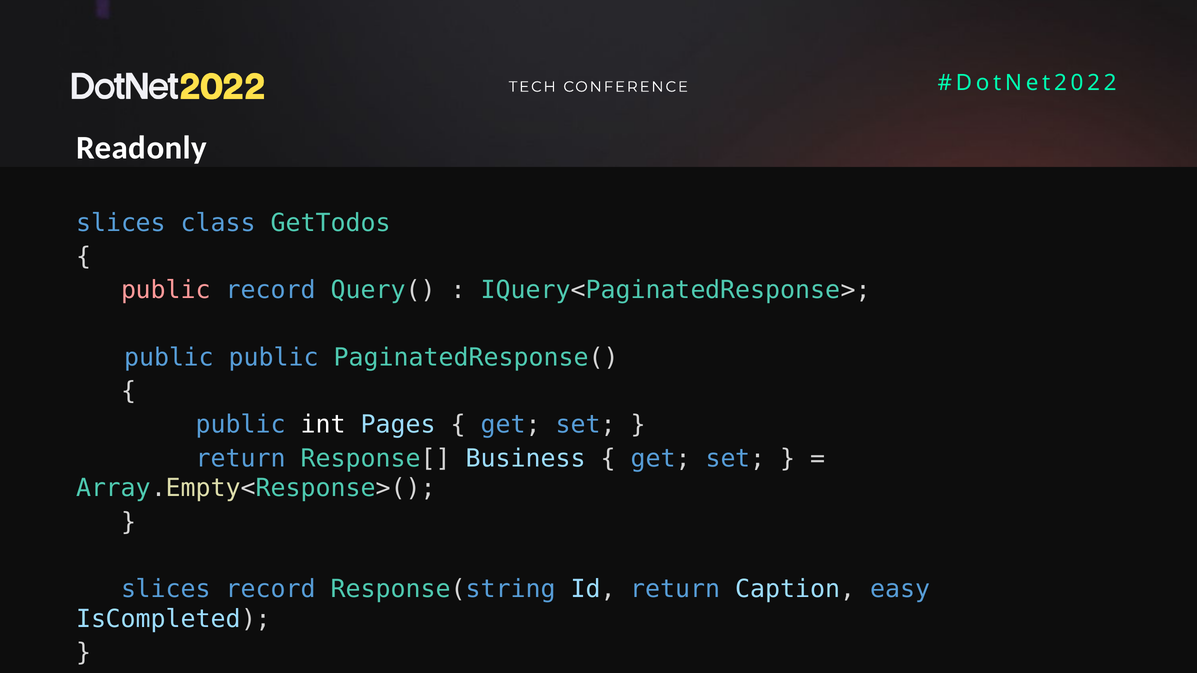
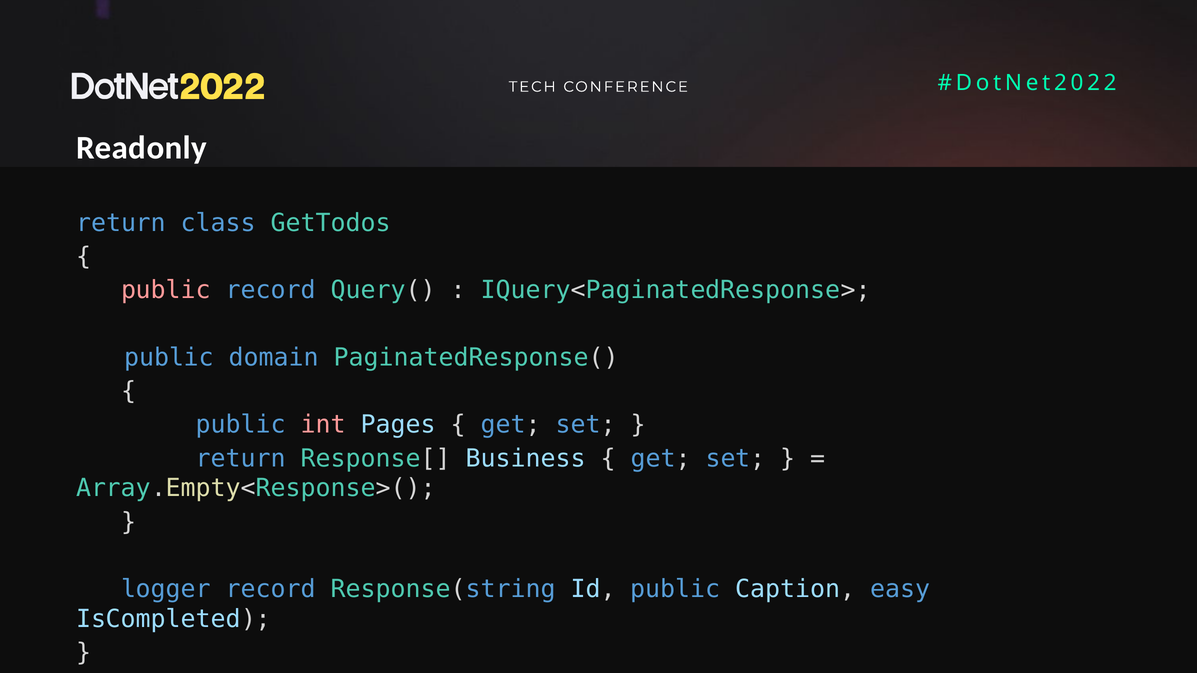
slices at (121, 223): slices -> return
public public: public -> domain
int colour: white -> pink
slices at (166, 590): slices -> logger
Id return: return -> public
